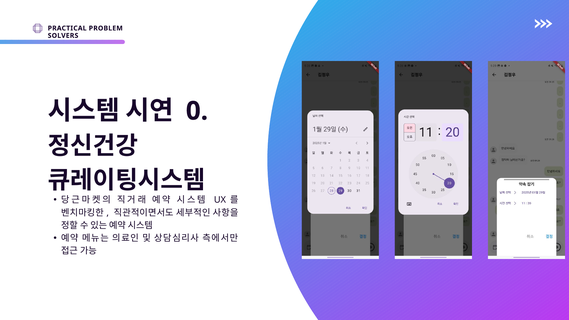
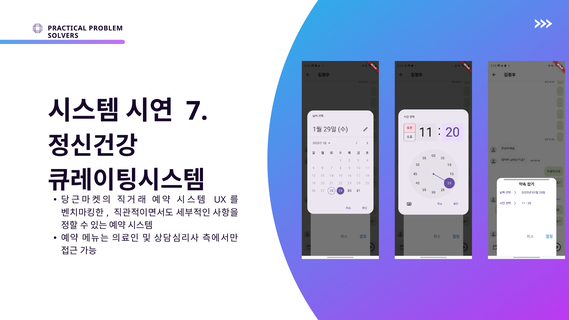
0: 0 -> 7
